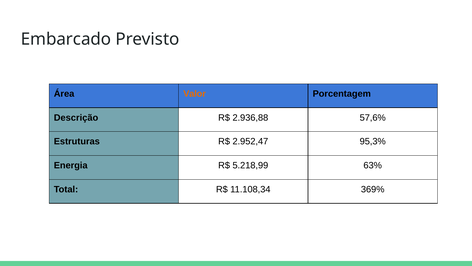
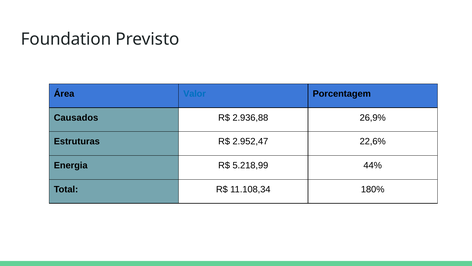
Embarcado: Embarcado -> Foundation
Valor colour: orange -> blue
Descrição: Descrição -> Causados
57,6%: 57,6% -> 26,9%
95,3%: 95,3% -> 22,6%
63%: 63% -> 44%
369%: 369% -> 180%
